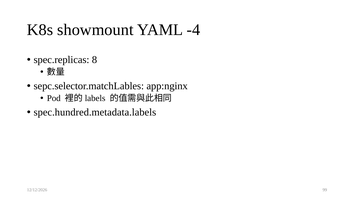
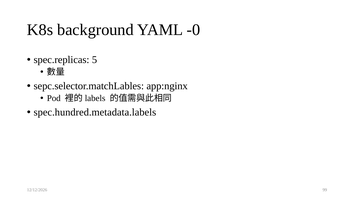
showmount: showmount -> background
-4: -4 -> -0
8: 8 -> 5
